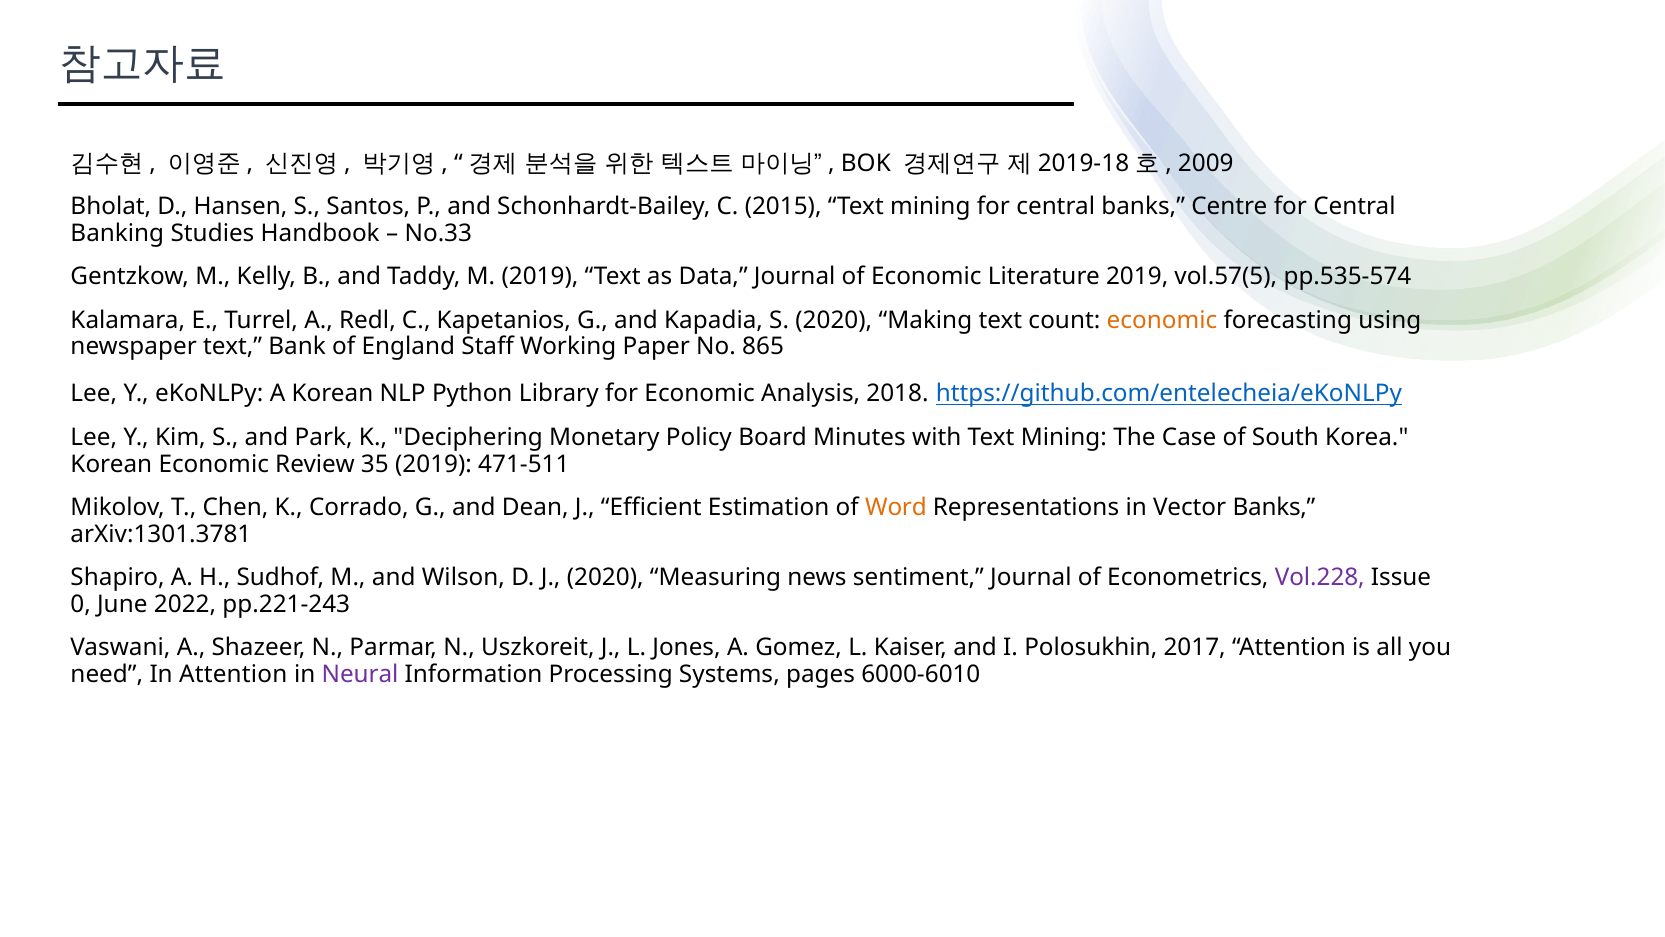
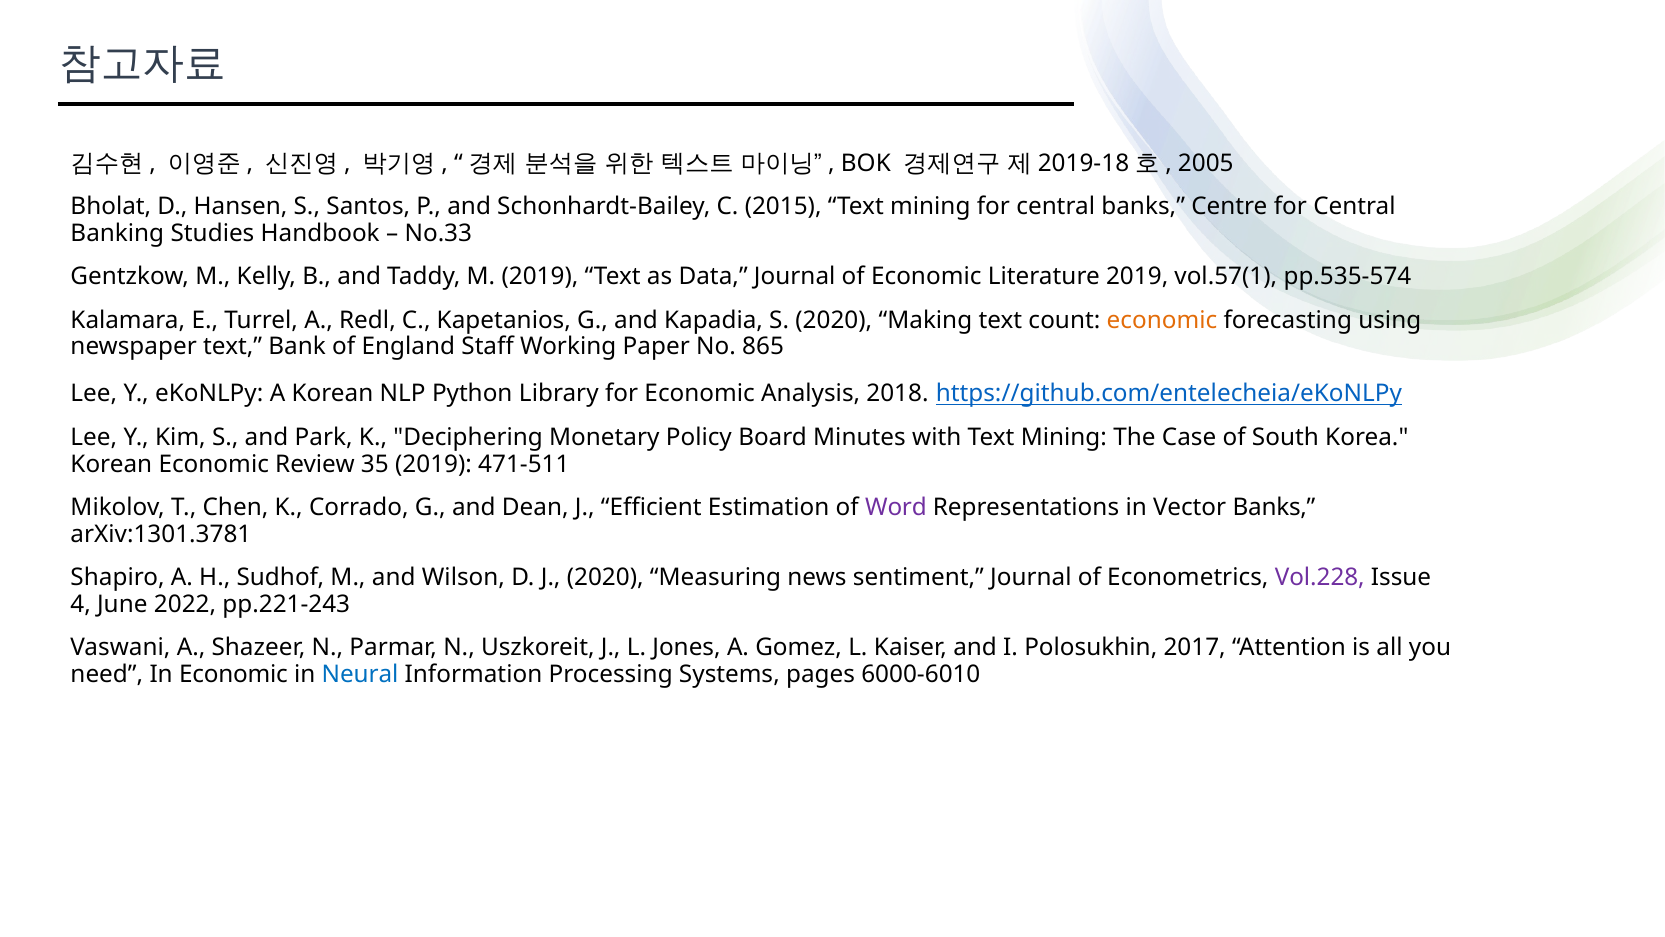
2009: 2009 -> 2005
vol.57(5: vol.57(5 -> vol.57(1
Word colour: orange -> purple
0: 0 -> 4
In Attention: Attention -> Economic
Neural colour: purple -> blue
